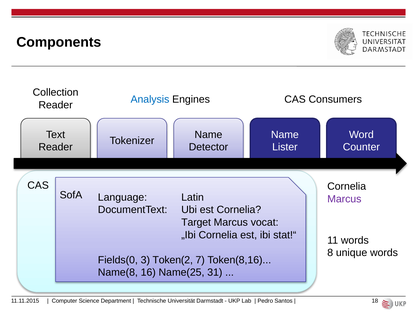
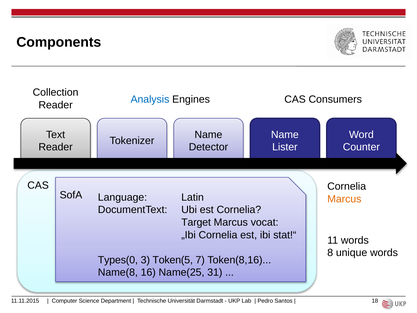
Marcus at (344, 199) colour: purple -> orange
Fields(0: Fields(0 -> Types(0
Token(2: Token(2 -> Token(5
